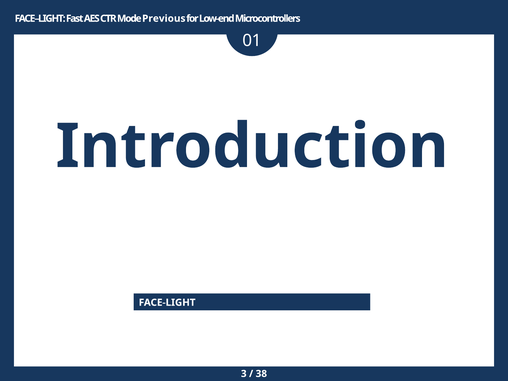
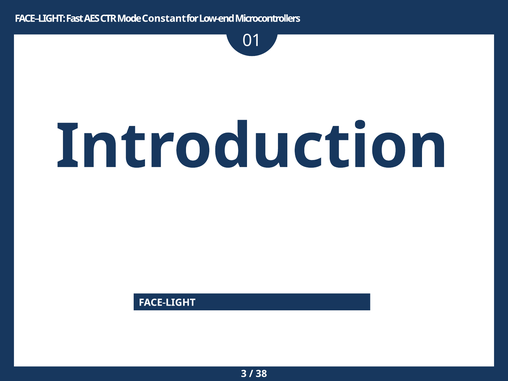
Previous: Previous -> Constant
